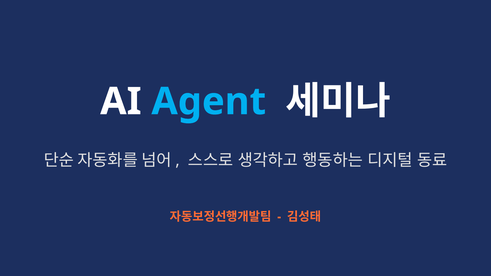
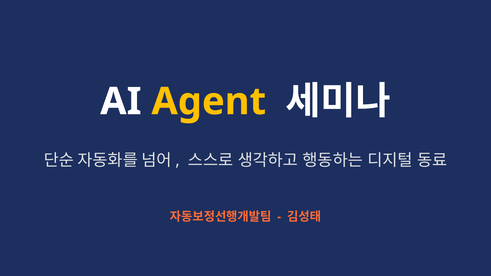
Agent colour: light blue -> yellow
